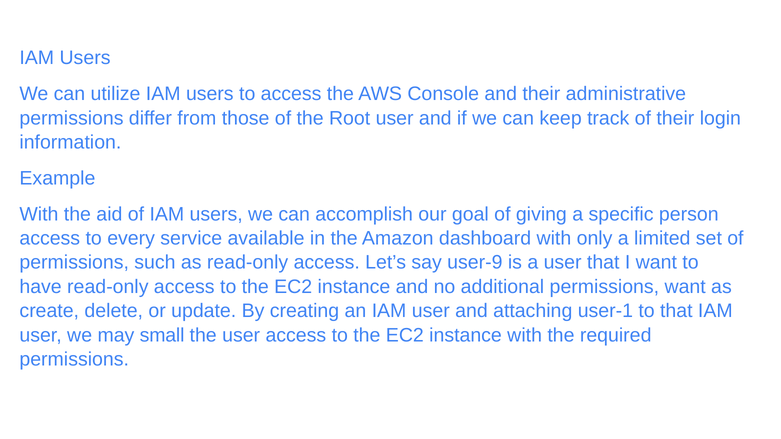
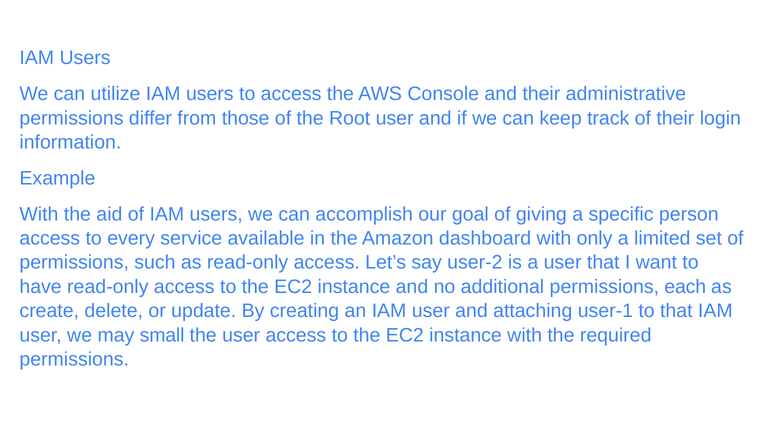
user-9: user-9 -> user-2
permissions want: want -> each
